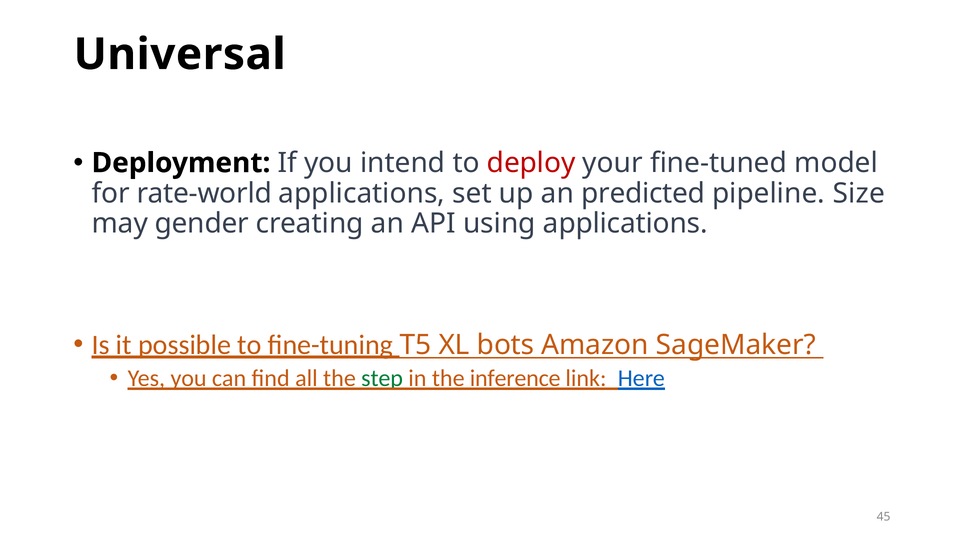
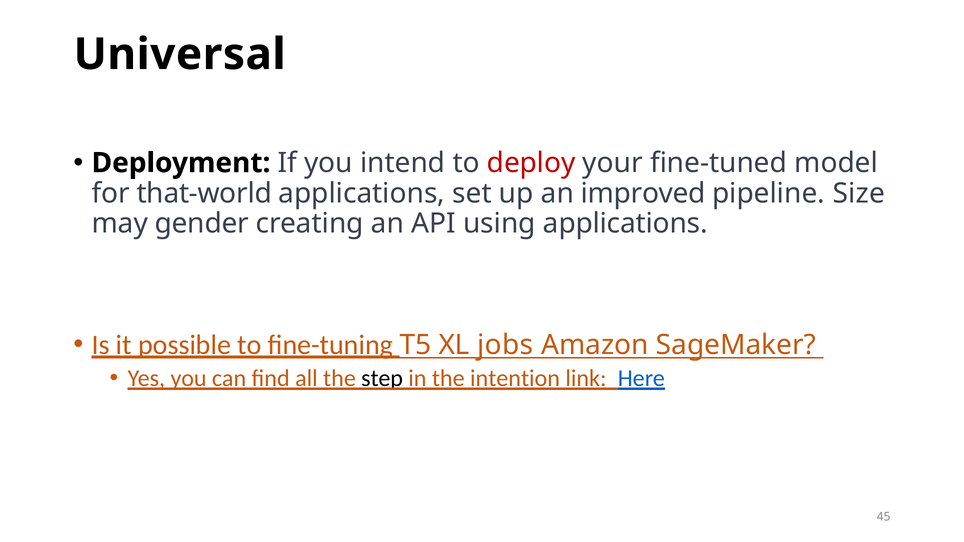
rate-world: rate-world -> that-world
predicted: predicted -> improved
bots: bots -> jobs
step colour: green -> black
inference: inference -> intention
